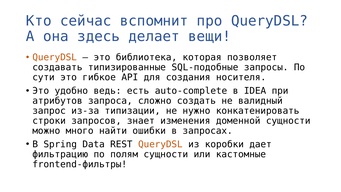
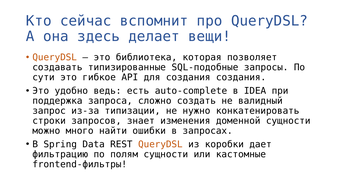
создания носителя: носителя -> создания
атрибутов: атрибутов -> поддержка
